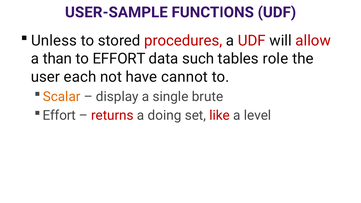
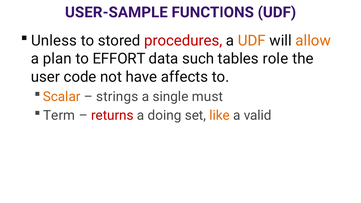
UDF at (252, 41) colour: red -> orange
allow colour: red -> orange
than: than -> plan
each: each -> code
cannot: cannot -> affects
display: display -> strings
brute: brute -> must
Effort at (59, 116): Effort -> Term
like colour: red -> orange
level: level -> valid
